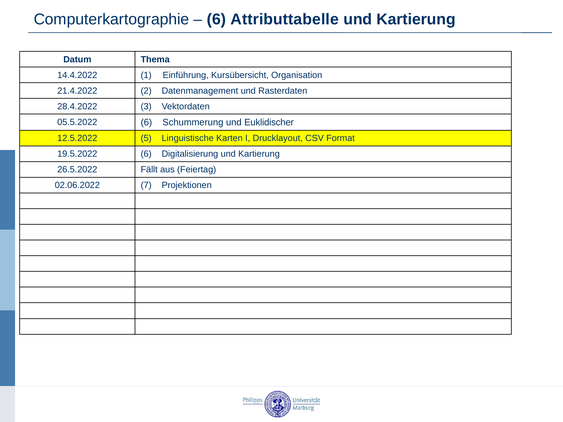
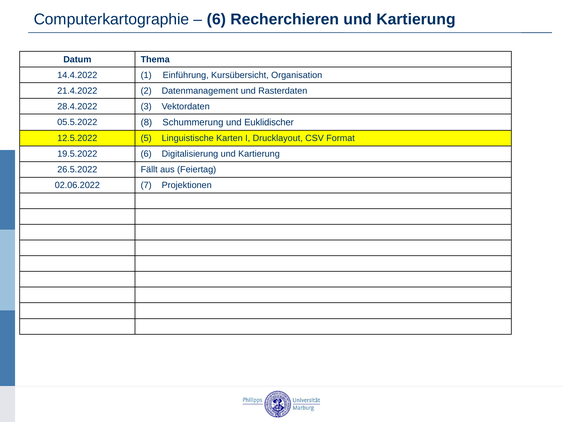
Attributtabelle: Attributtabelle -> Recherchieren
05.5.2022 6: 6 -> 8
